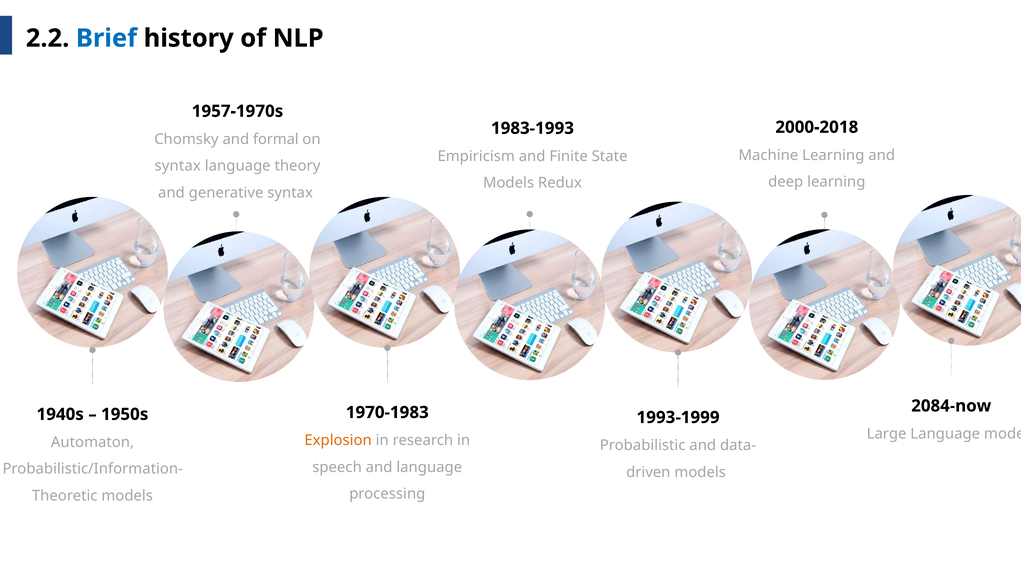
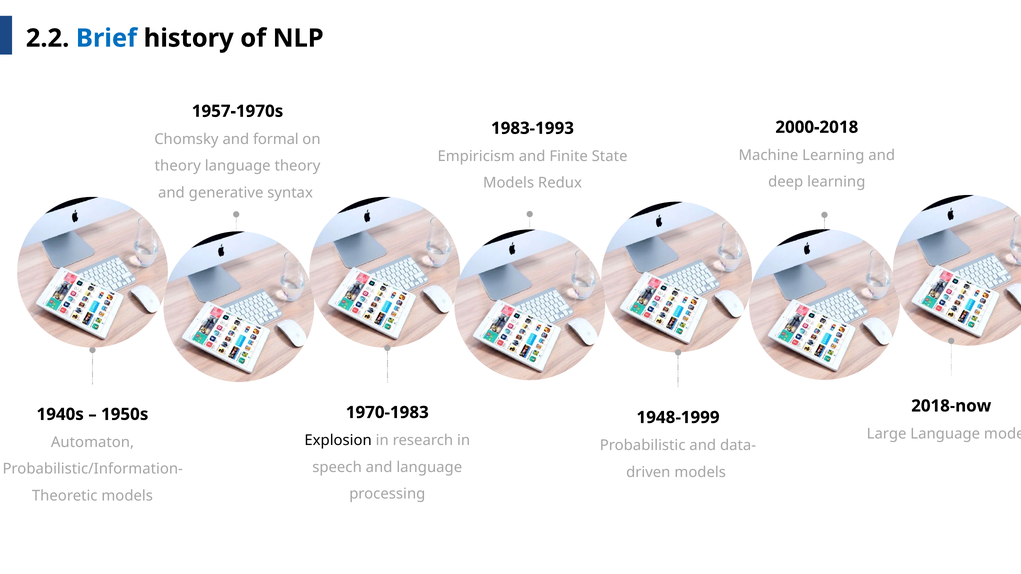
syntax at (178, 166): syntax -> theory
2084-now: 2084-now -> 2018-now
1993-1999: 1993-1999 -> 1948-1999
Explosion colour: orange -> black
